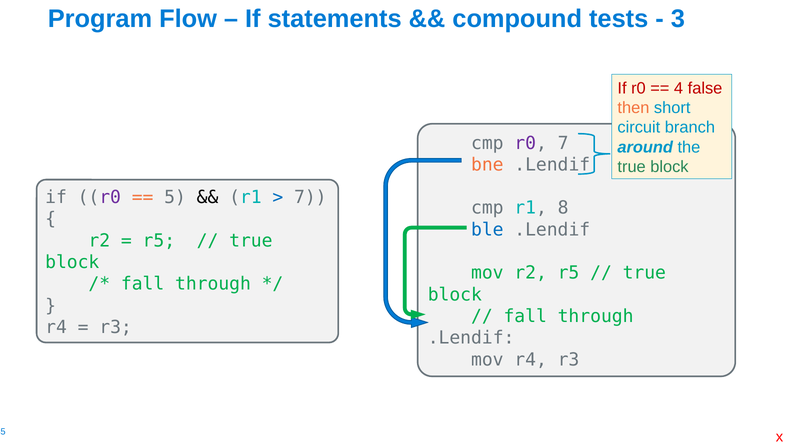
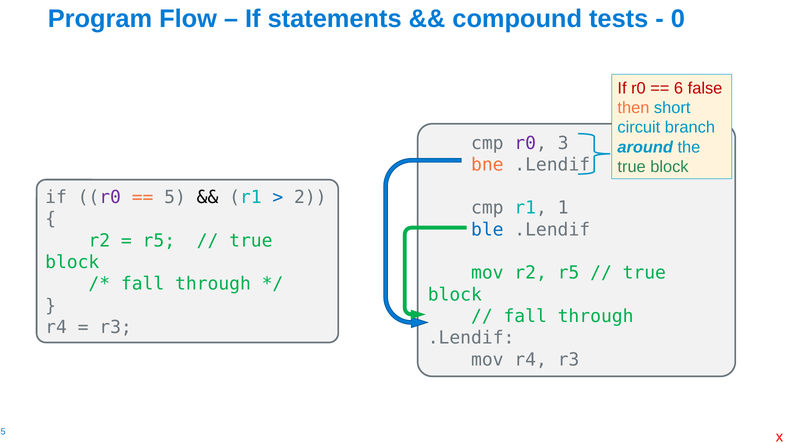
3: 3 -> 0
4: 4 -> 6
r0 7: 7 -> 3
7 at (310, 197): 7 -> 2
8: 8 -> 1
